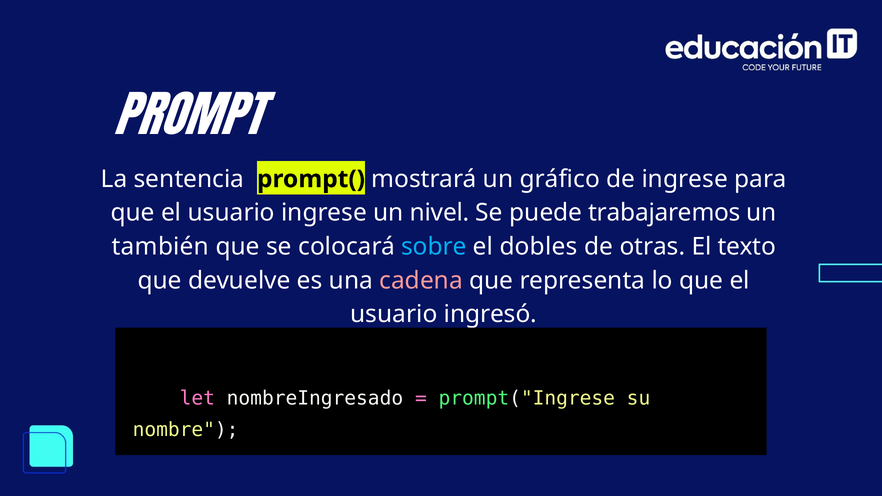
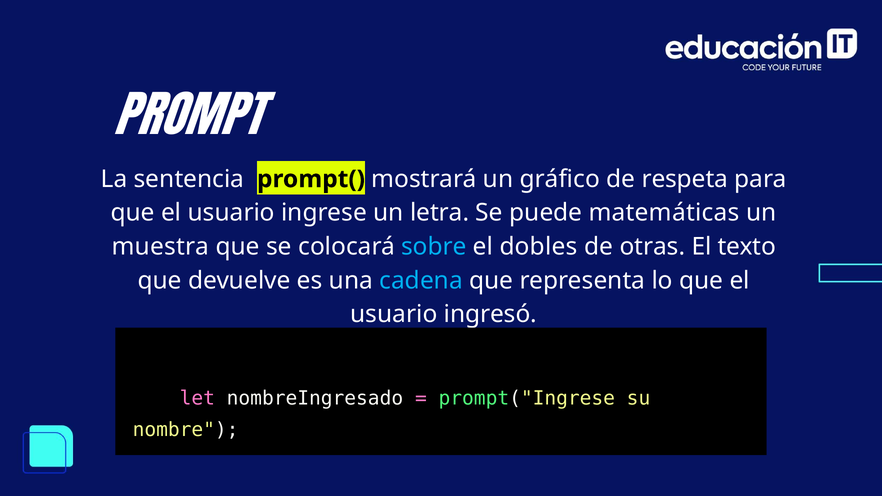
de ingrese: ingrese -> respeta
nivel: nivel -> letra
trabajaremos: trabajaremos -> matemáticas
también: también -> muestra
cadena colour: pink -> light blue
